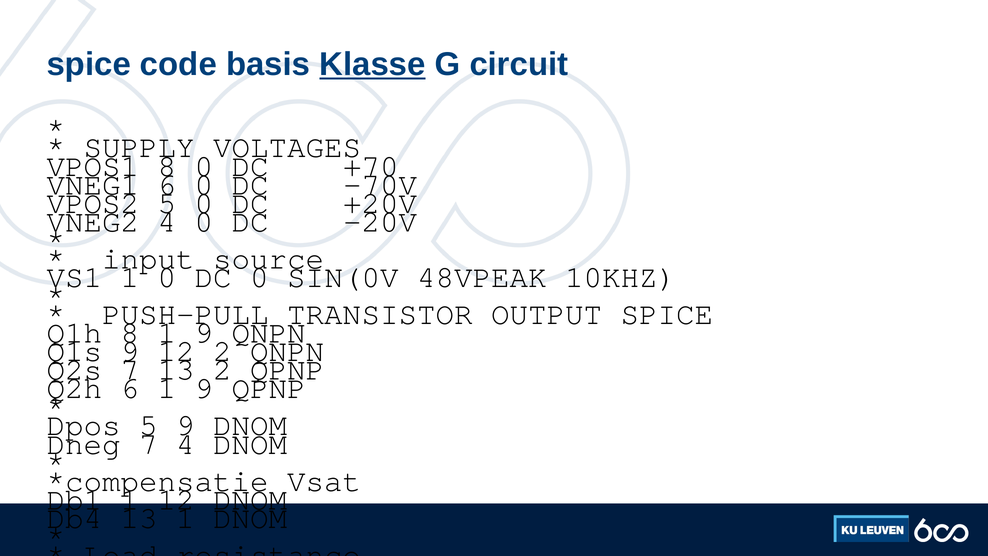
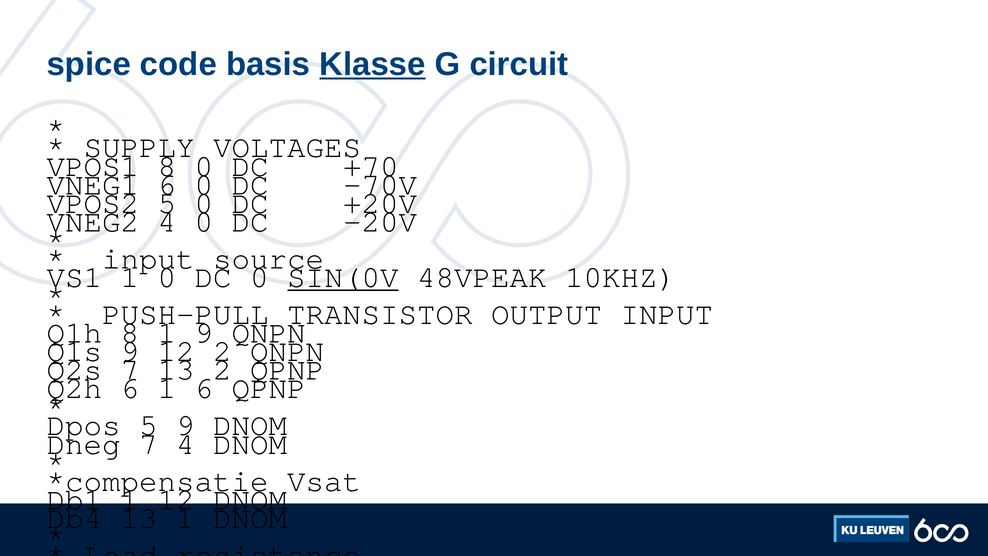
SIN(0V underline: none -> present
OUTPUT SPICE: SPICE -> INPUT
9 at (204, 388): 9 -> 6
